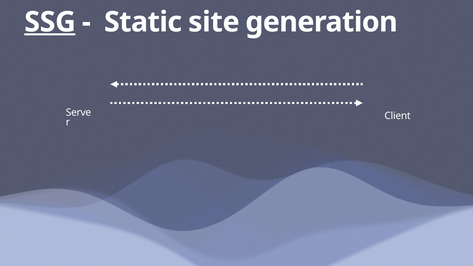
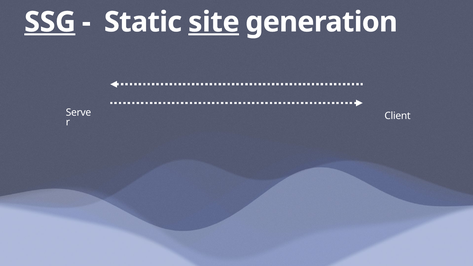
site underline: none -> present
